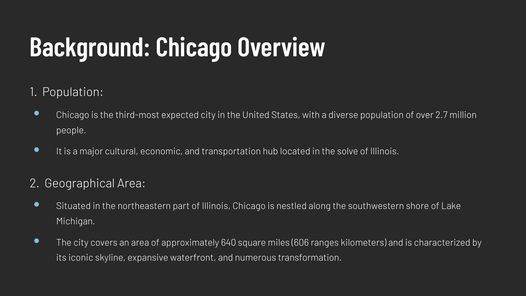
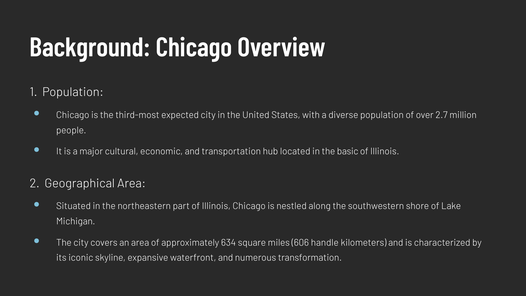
solve: solve -> basic
640: 640 -> 634
ranges: ranges -> handle
